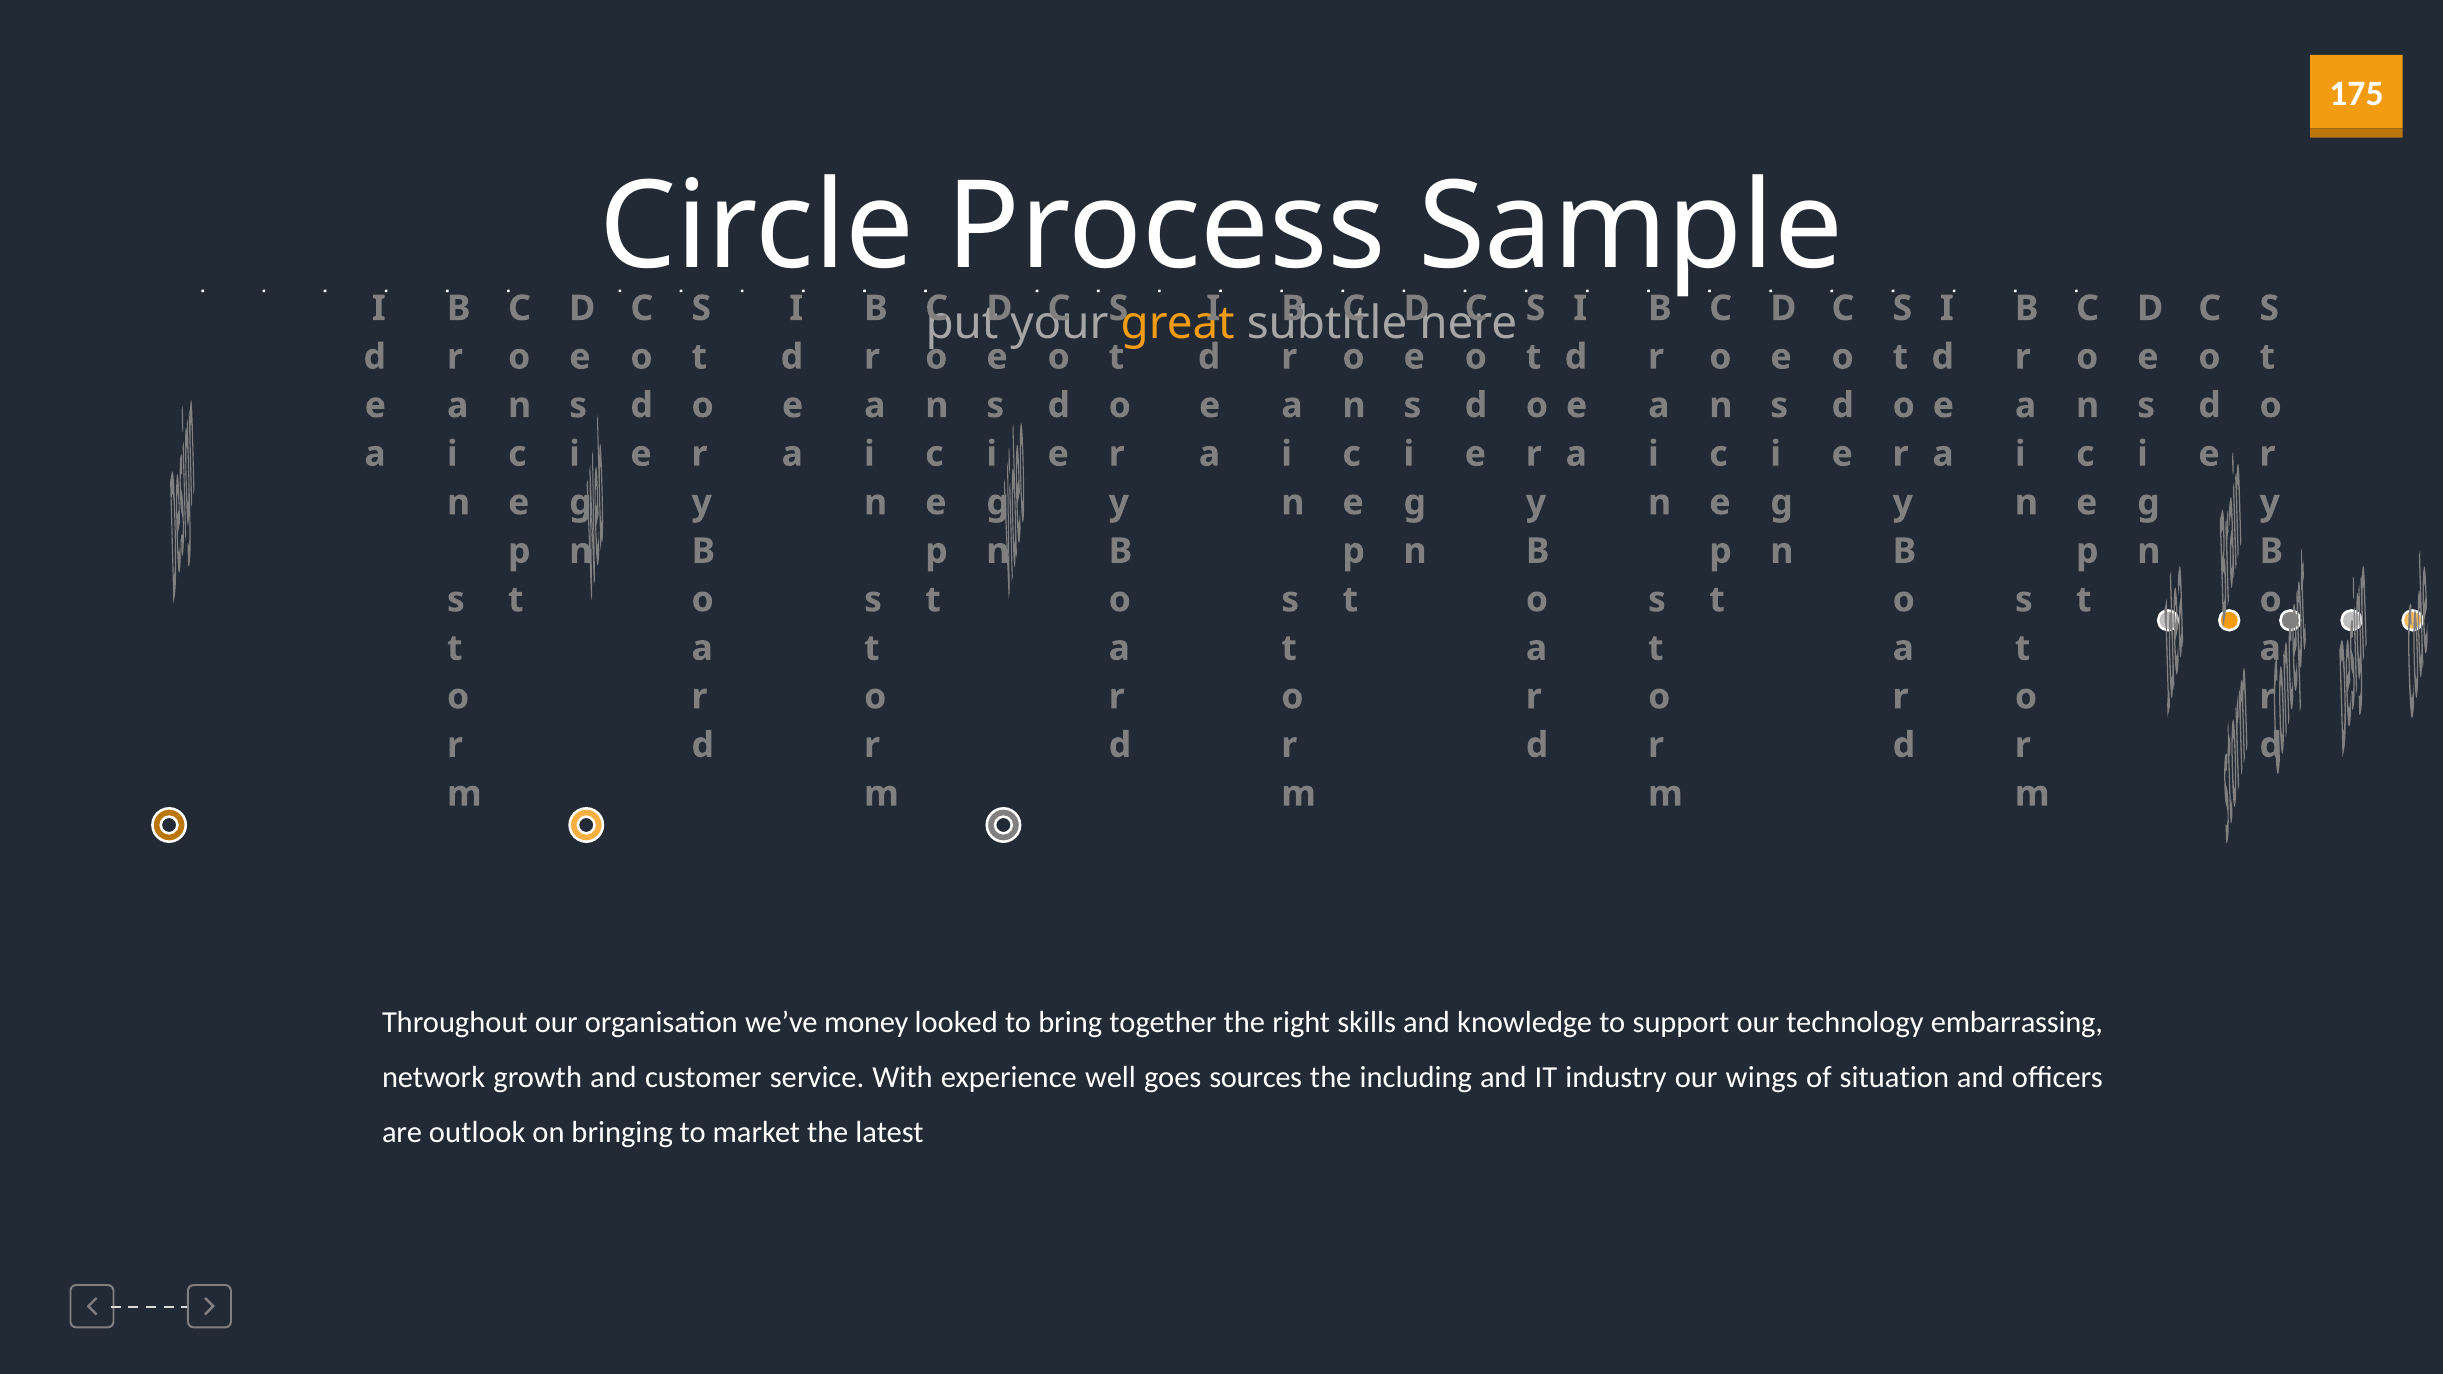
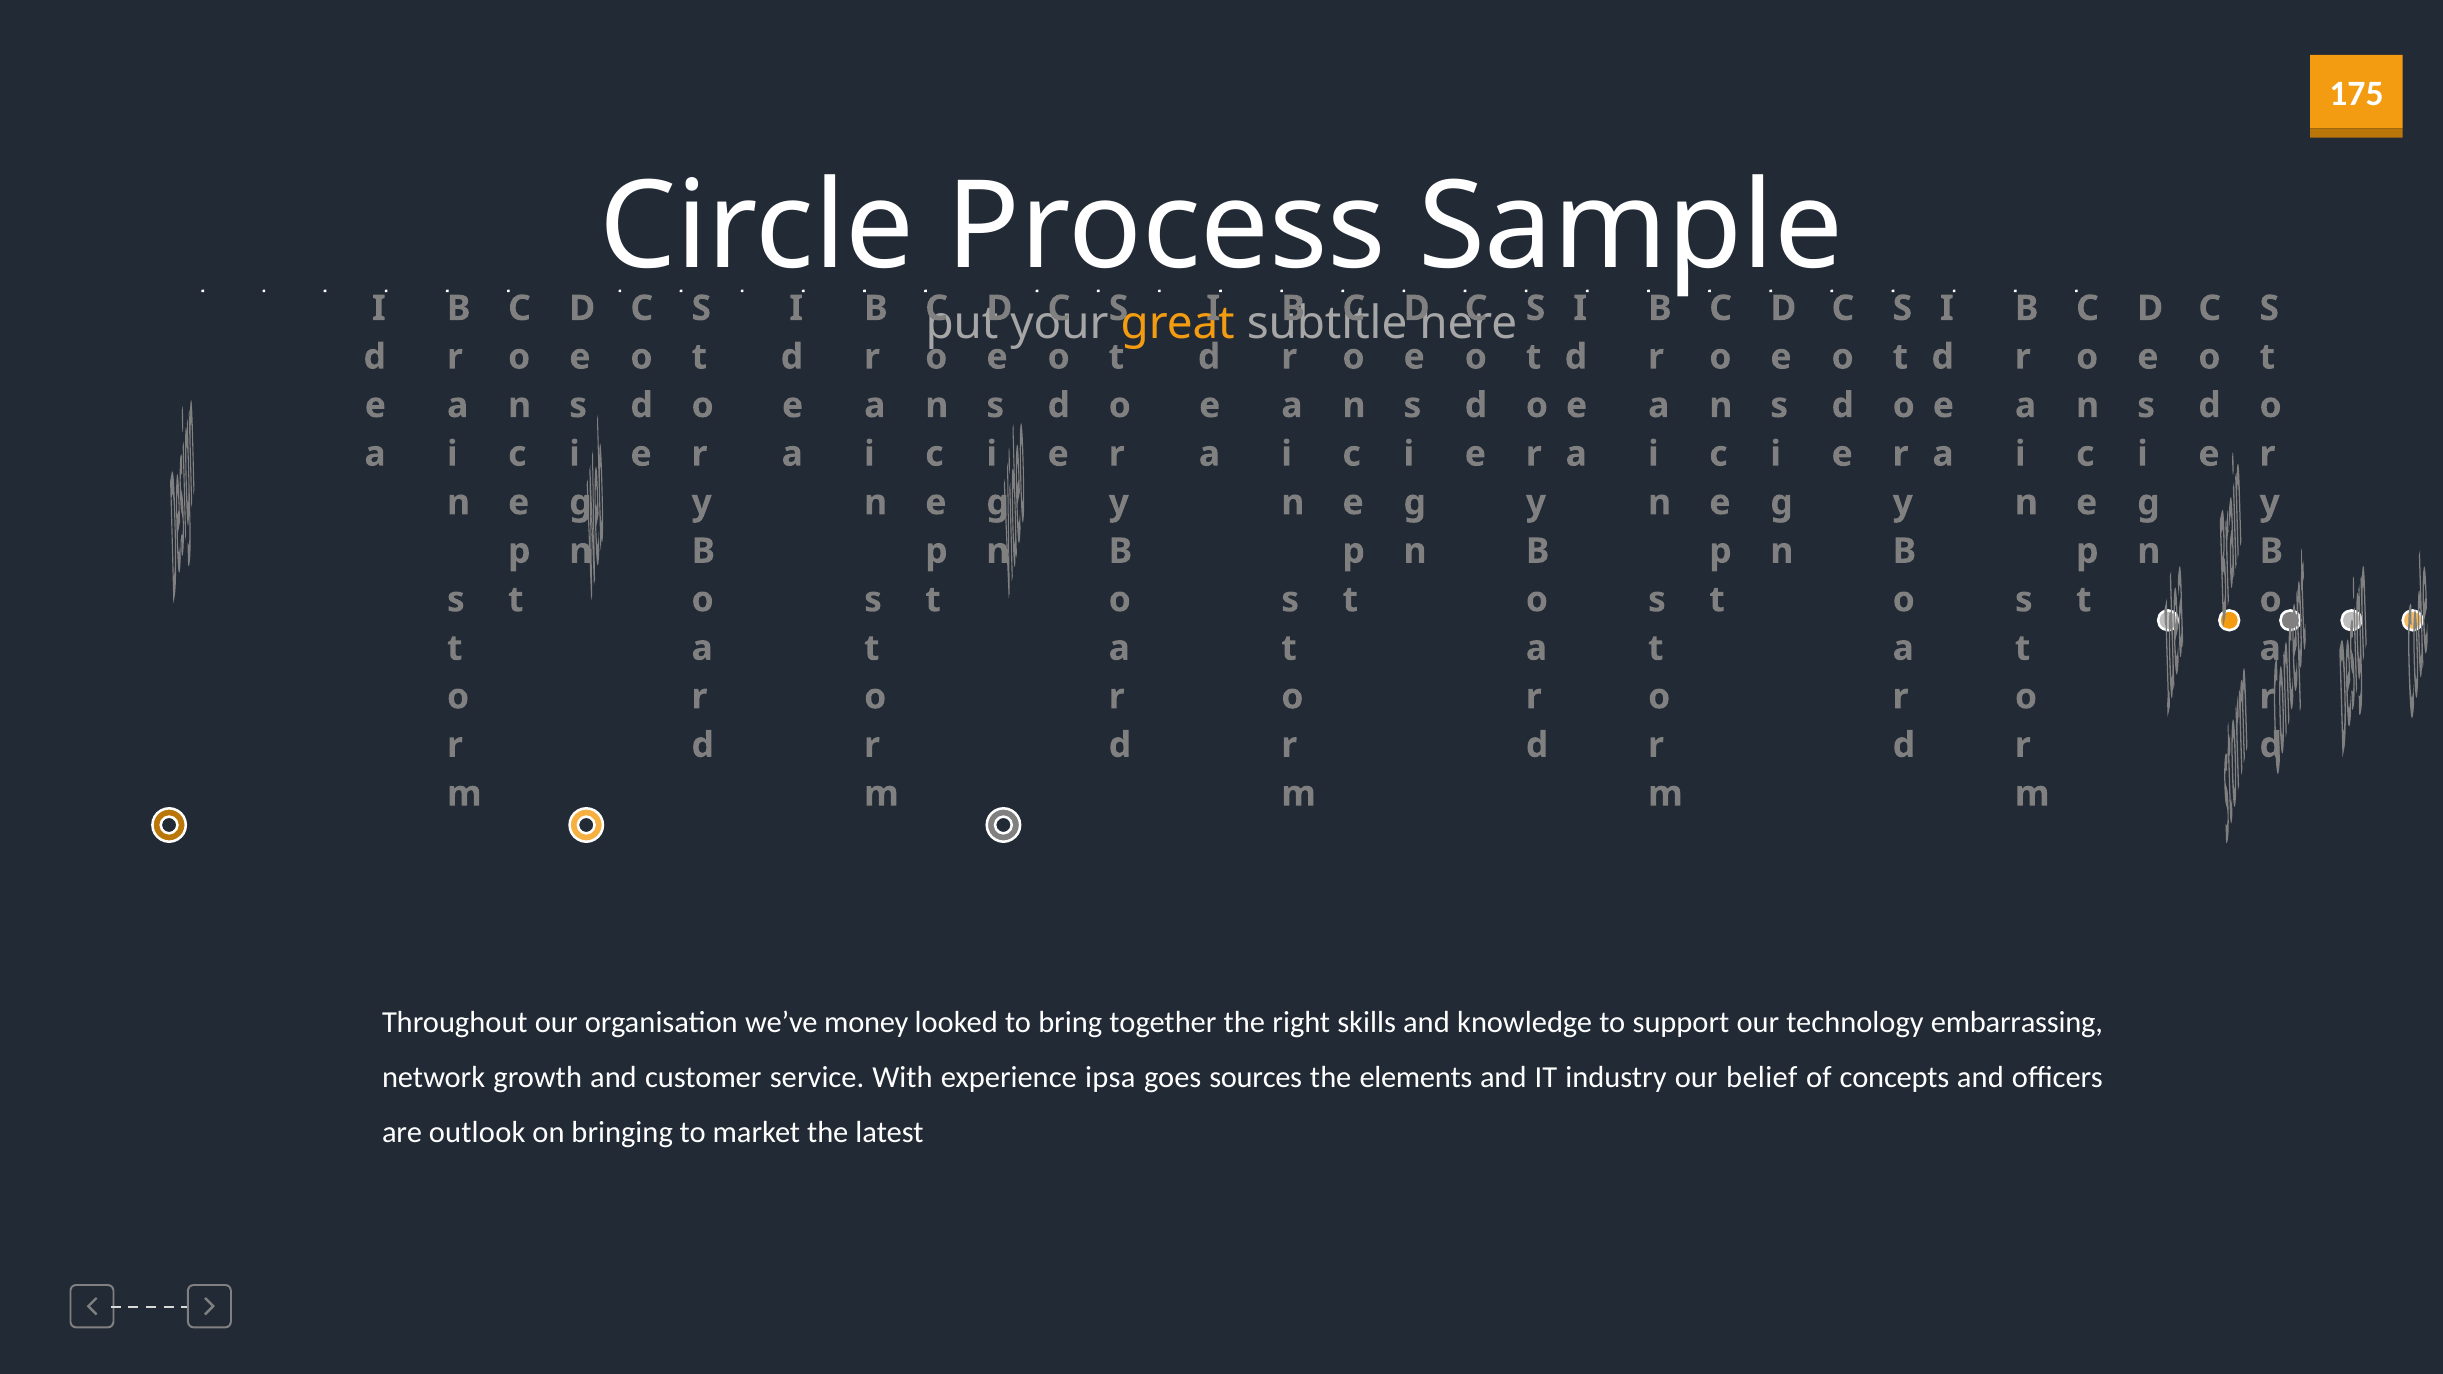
well: well -> ipsa
including: including -> elements
wings: wings -> belief
situation: situation -> concepts
